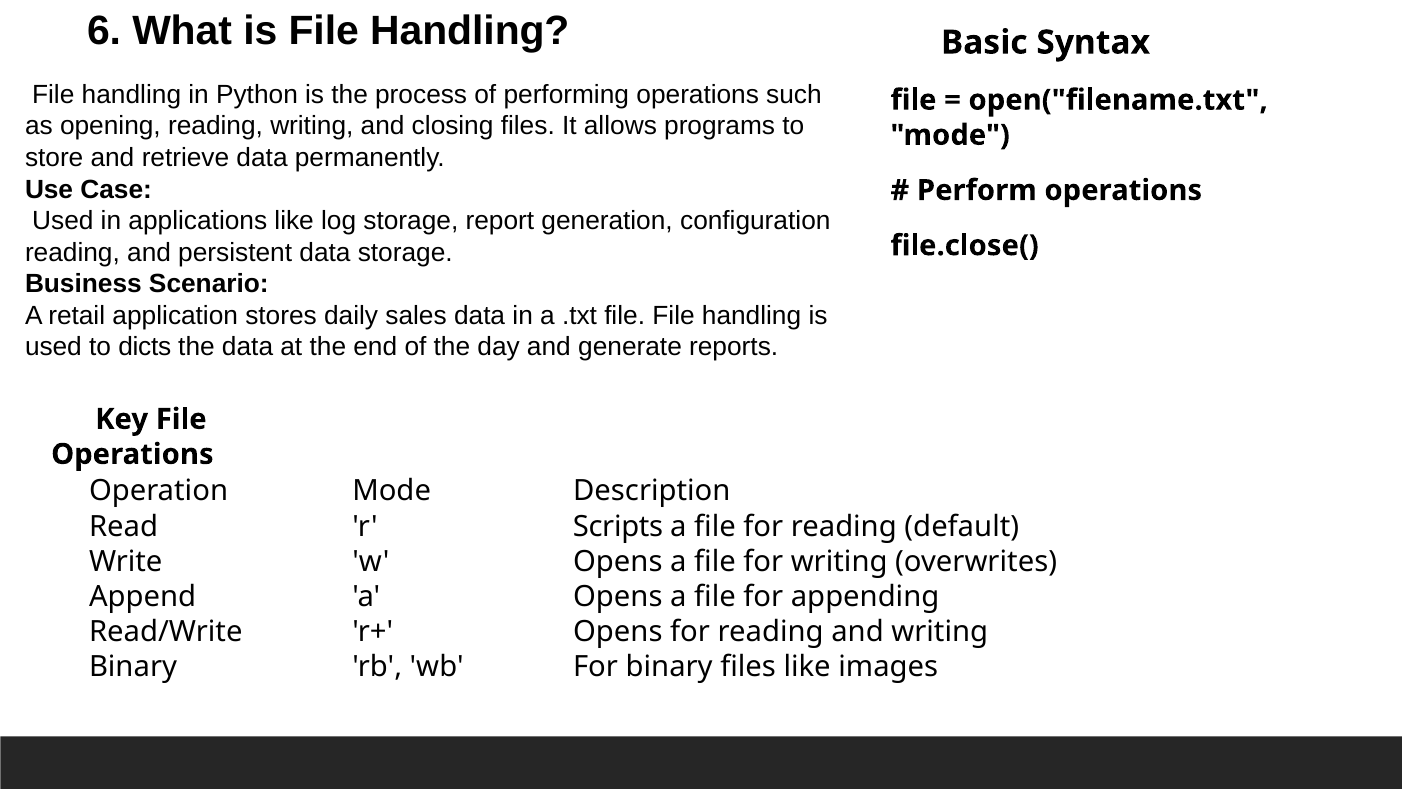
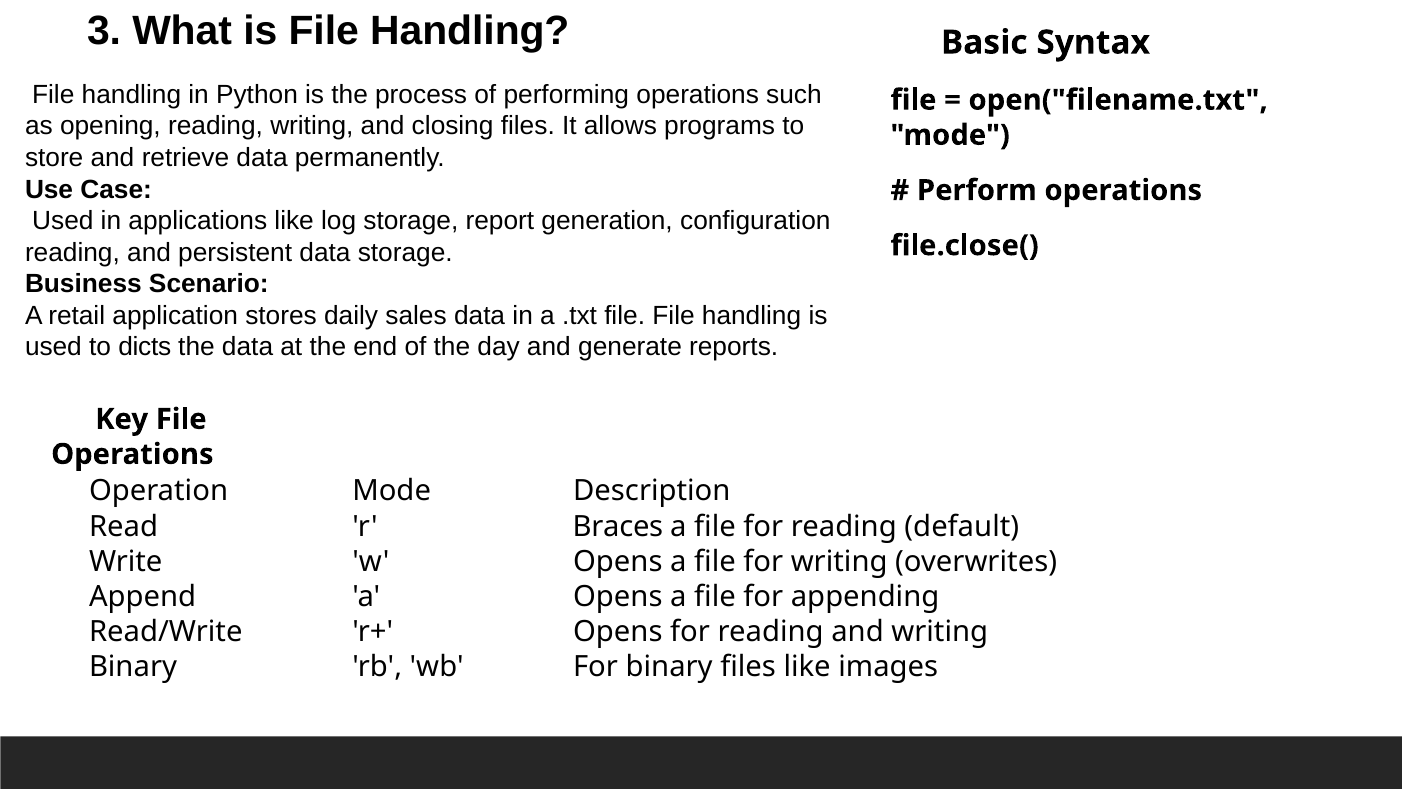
6: 6 -> 3
Scripts: Scripts -> Braces
